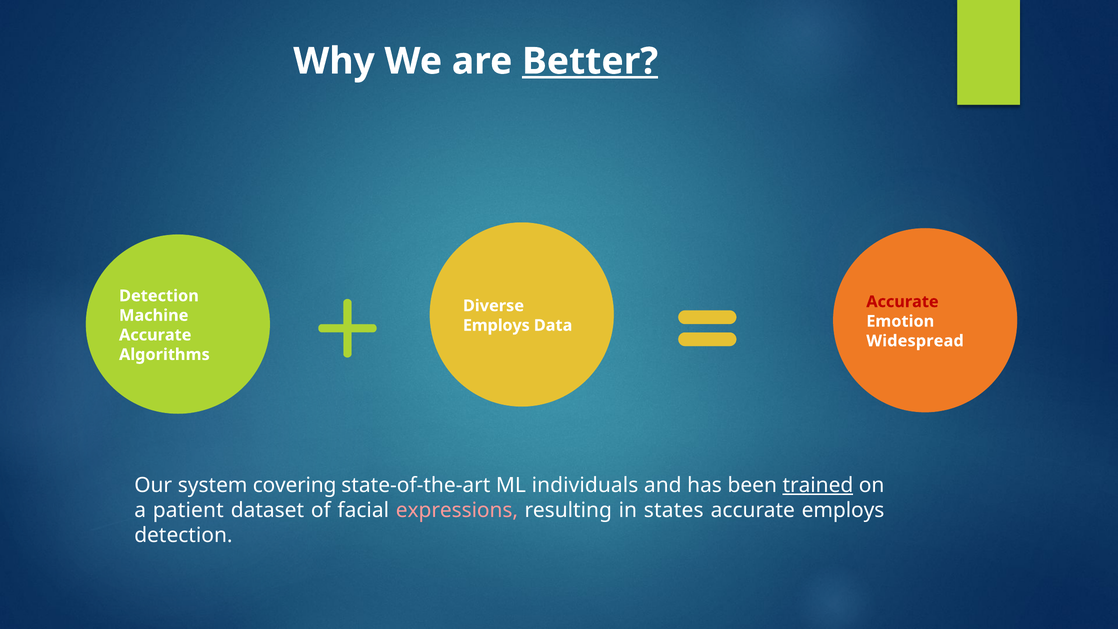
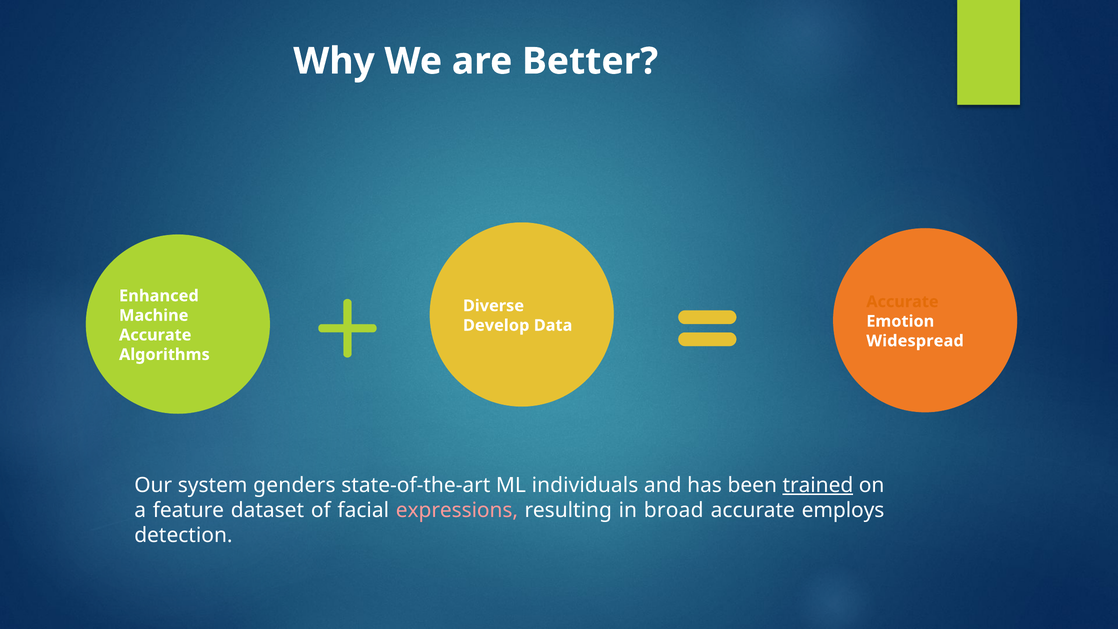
Better underline: present -> none
Detection at (159, 296): Detection -> Enhanced
Accurate at (902, 302) colour: red -> orange
Employs at (496, 325): Employs -> Develop
covering: covering -> genders
patient: patient -> feature
states: states -> broad
